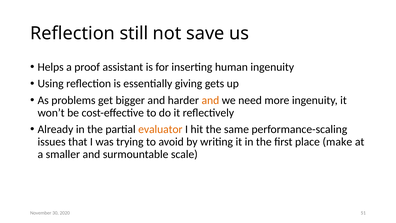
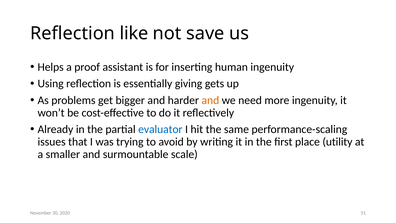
still: still -> like
evaluator colour: orange -> blue
make: make -> utility
